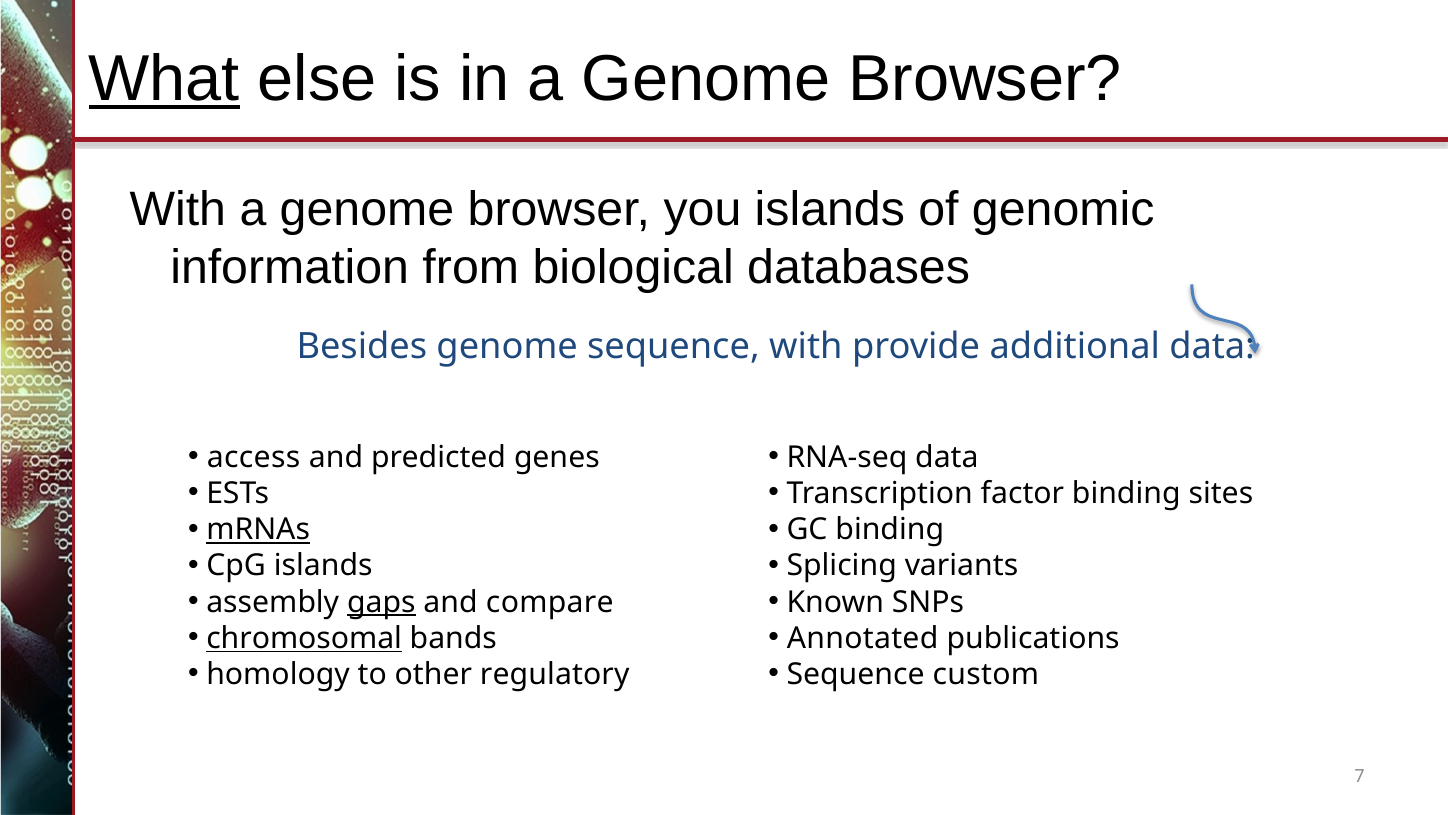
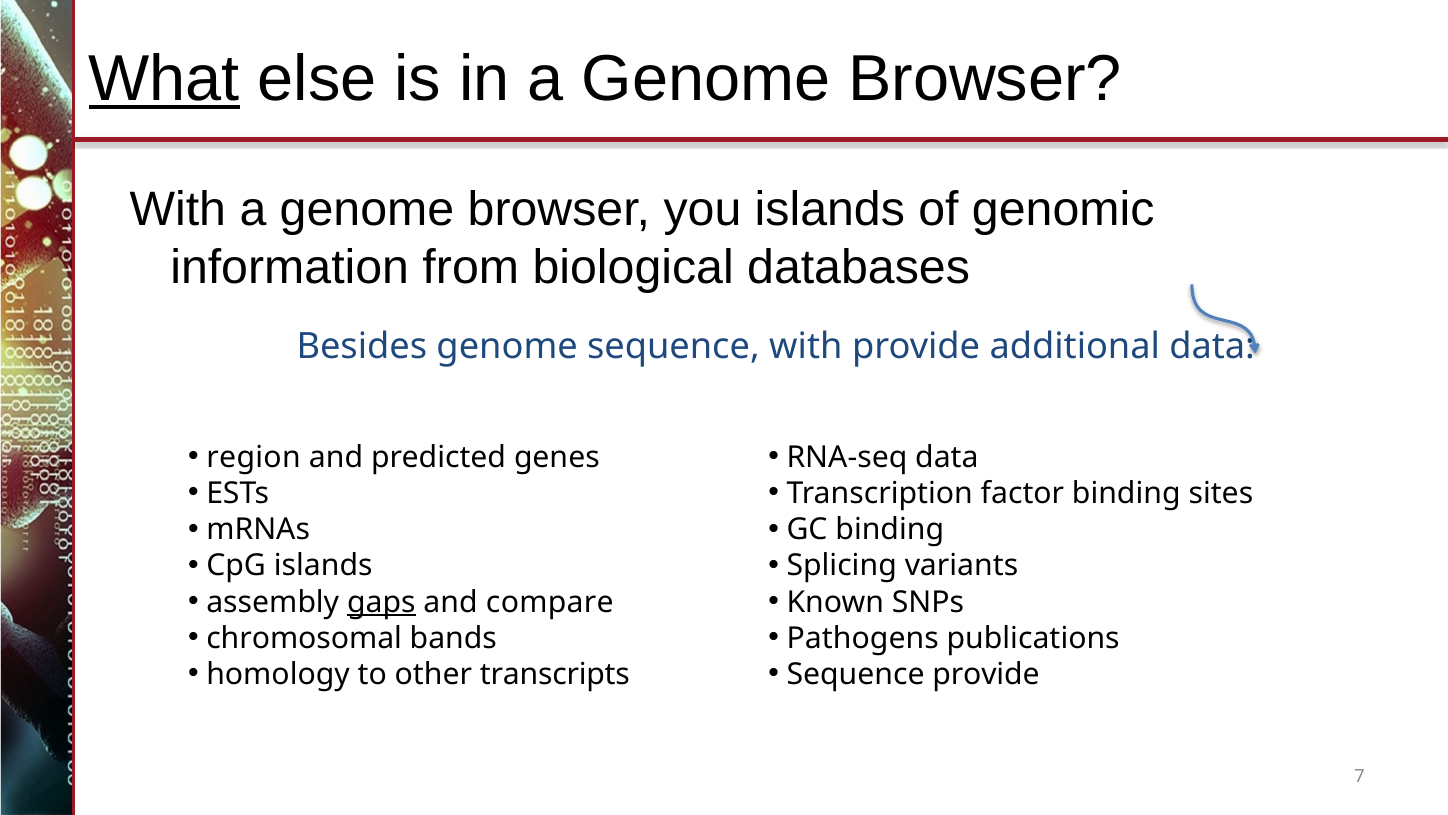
access: access -> region
mRNAs underline: present -> none
chromosomal underline: present -> none
Annotated: Annotated -> Pathogens
regulatory: regulatory -> transcripts
Sequence custom: custom -> provide
